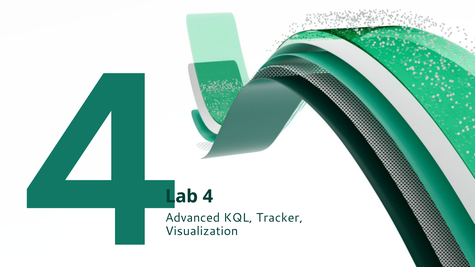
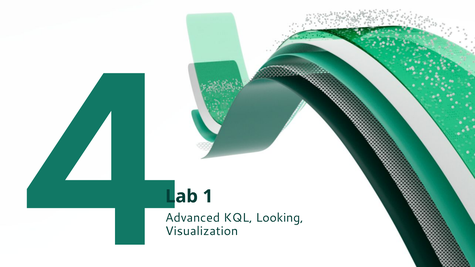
4 at (208, 197): 4 -> 1
Tracker: Tracker -> Looking
